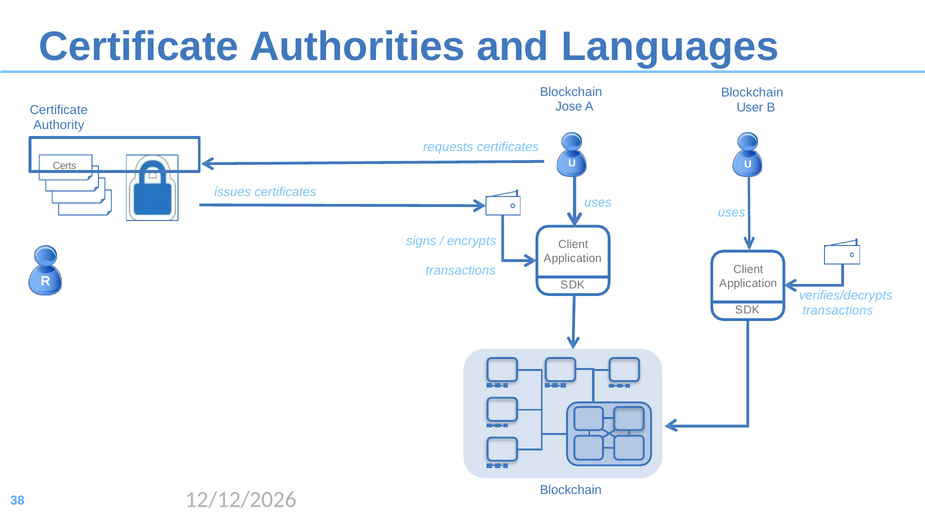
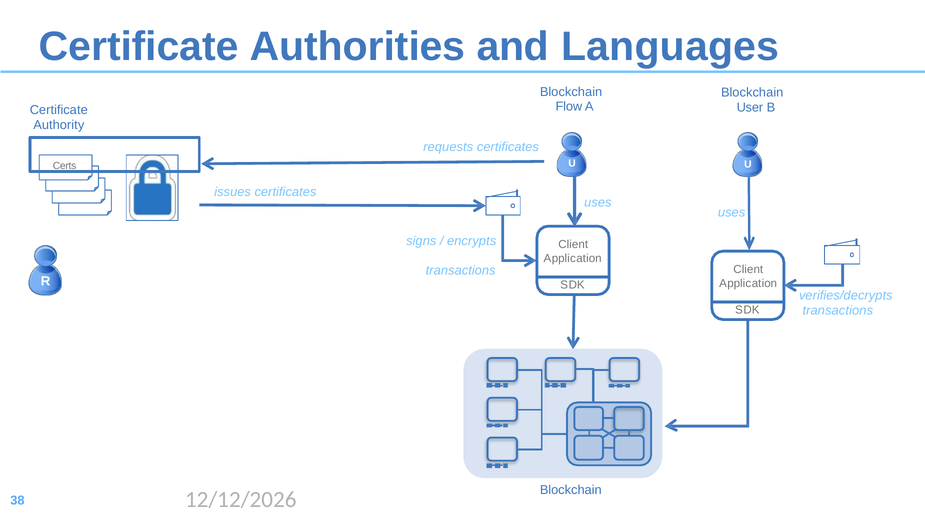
Jose: Jose -> Flow
